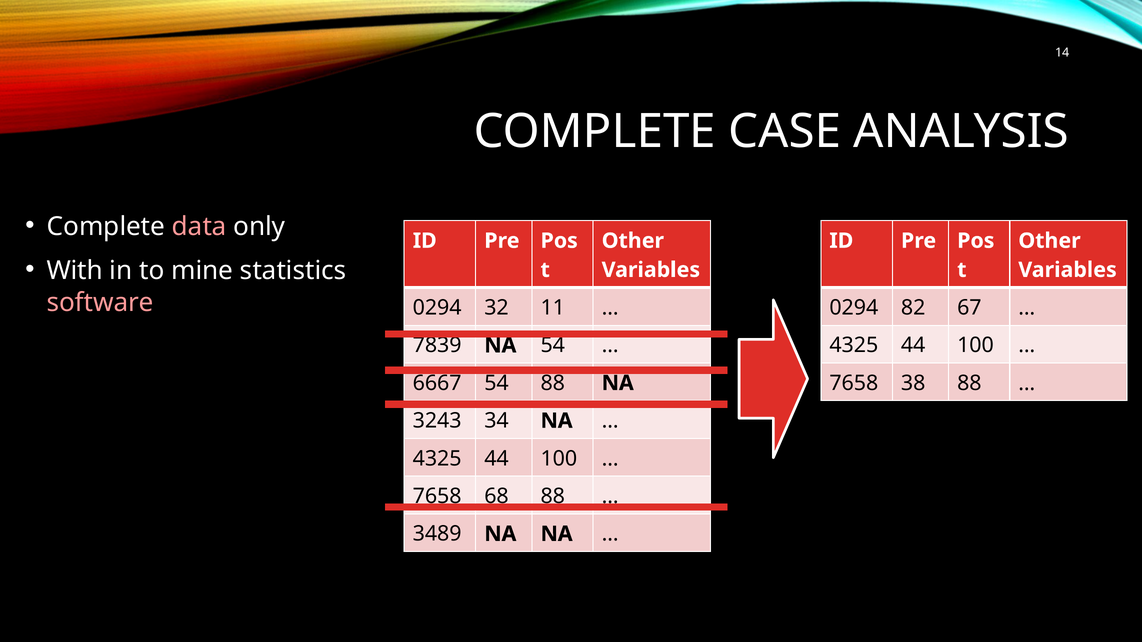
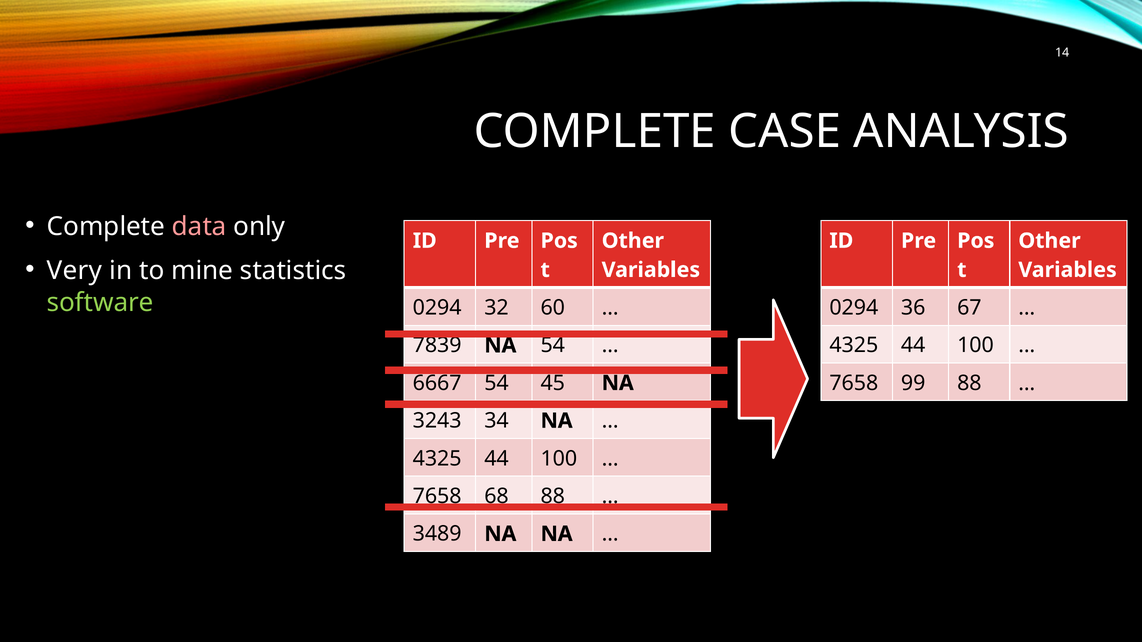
With: With -> Very
software colour: pink -> light green
11: 11 -> 60
82: 82 -> 36
54 88: 88 -> 45
38: 38 -> 99
